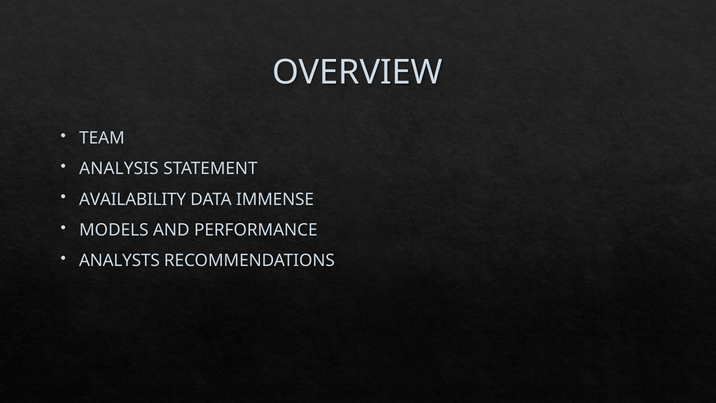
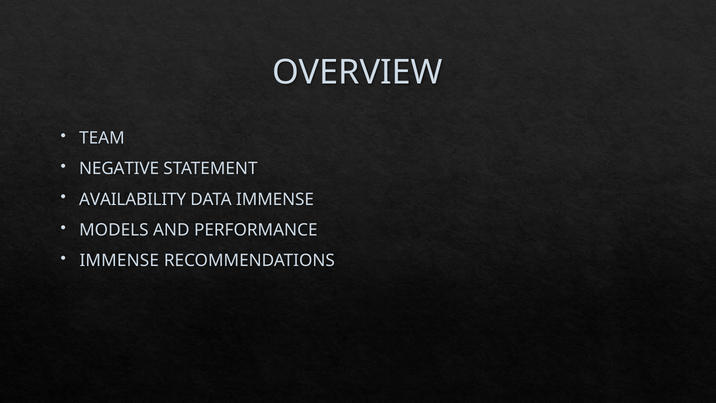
ANALYSIS: ANALYSIS -> NEGATIVE
ANALYSTS at (119, 260): ANALYSTS -> IMMENSE
